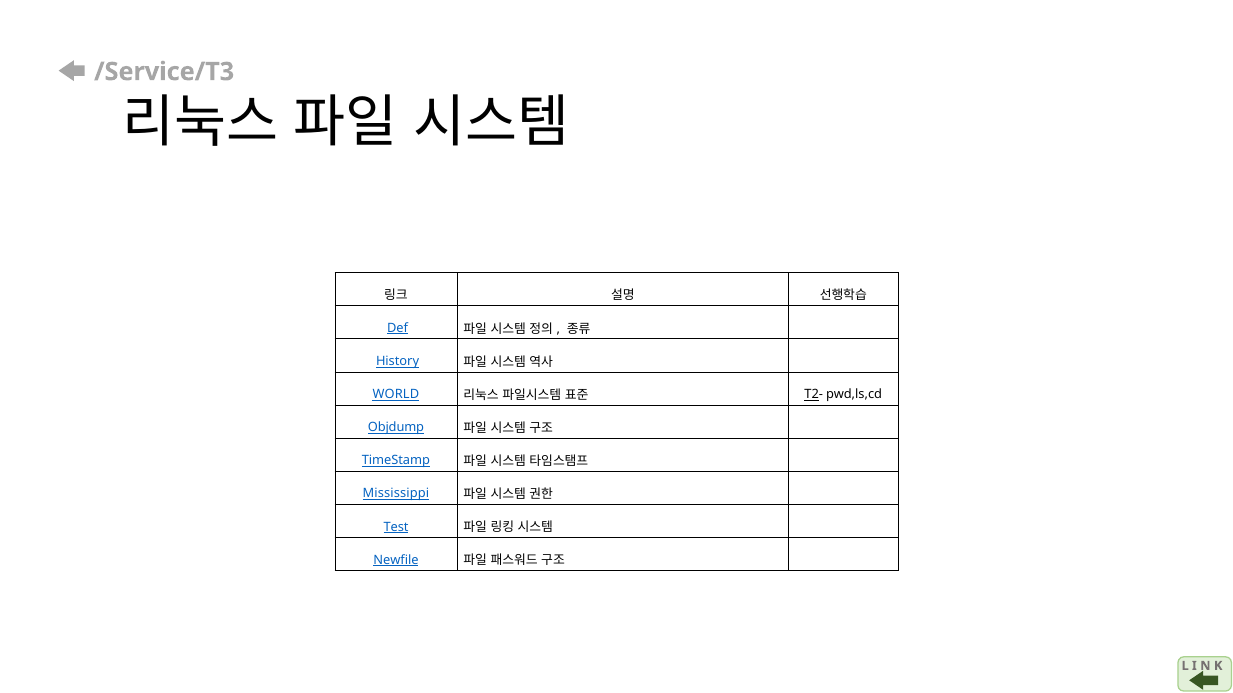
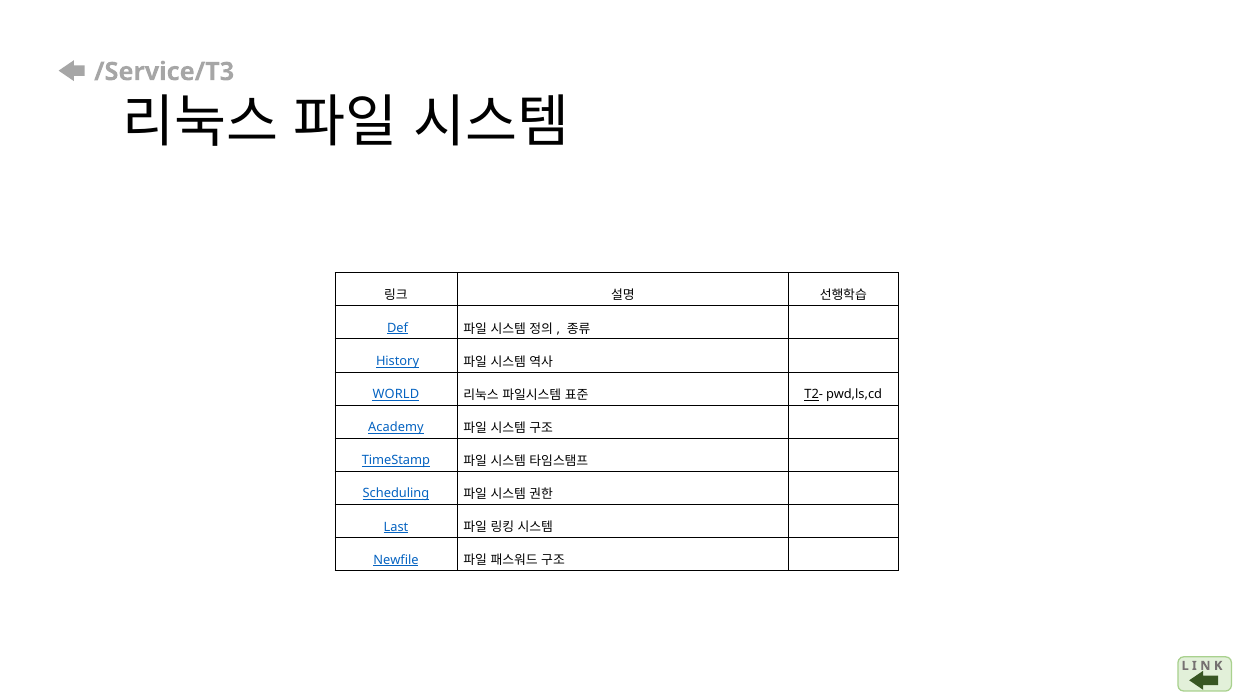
Objdump: Objdump -> Academy
Mississippi: Mississippi -> Scheduling
Test: Test -> Last
